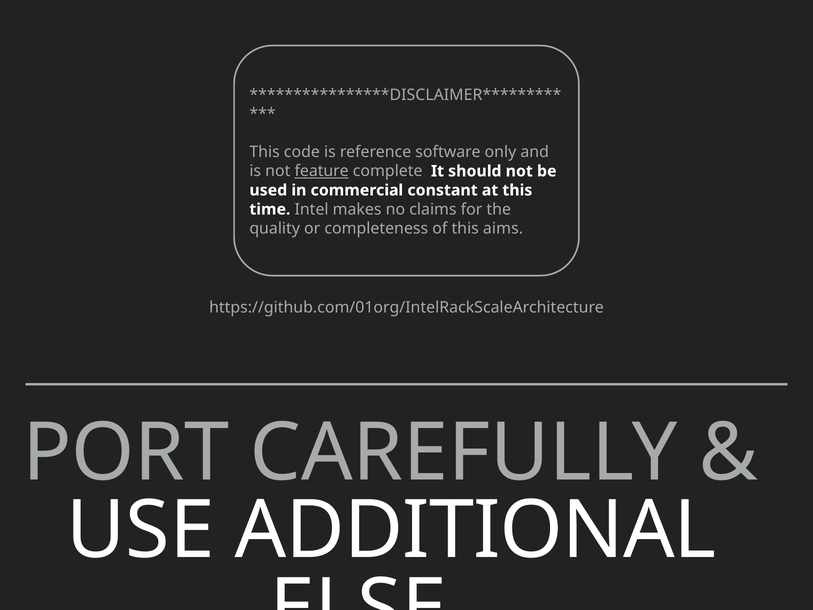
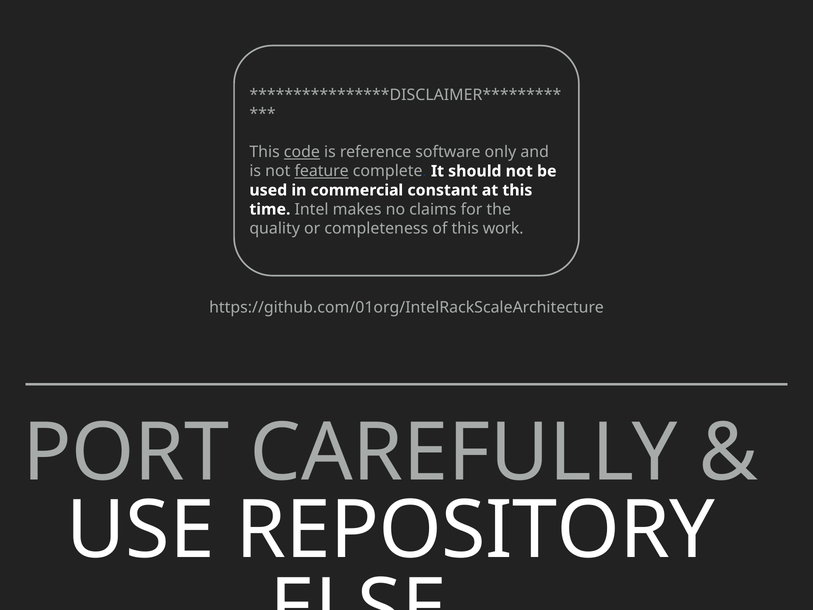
code underline: none -> present
aims: aims -> work
ADDITIONAL: ADDITIONAL -> REPOSITORY
